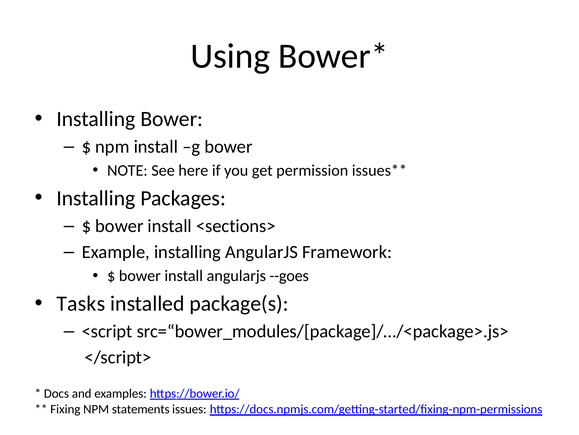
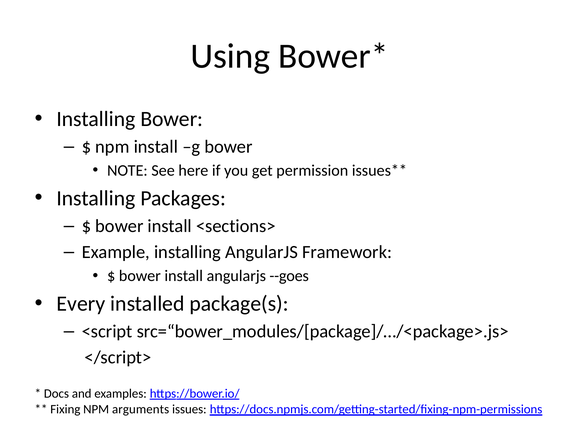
Tasks: Tasks -> Every
statements: statements -> arguments
